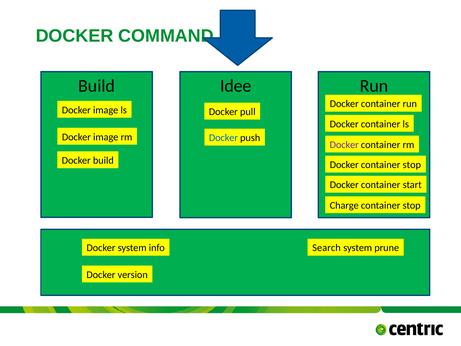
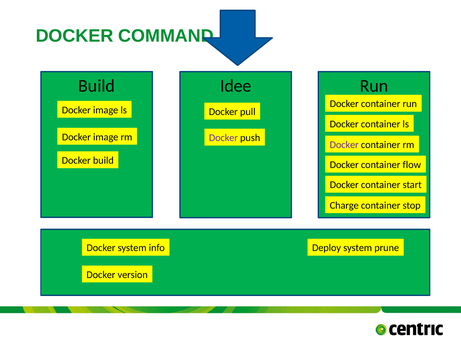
Docker at (223, 138) colour: blue -> purple
Docker container stop: stop -> flow
Search: Search -> Deploy
